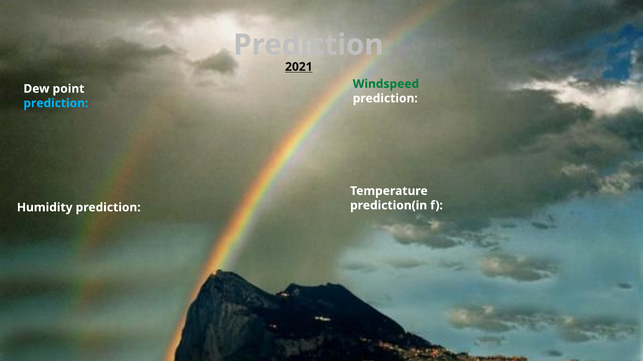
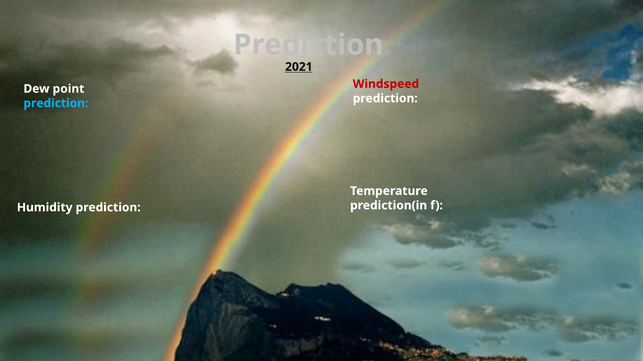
Windspeed colour: green -> red
